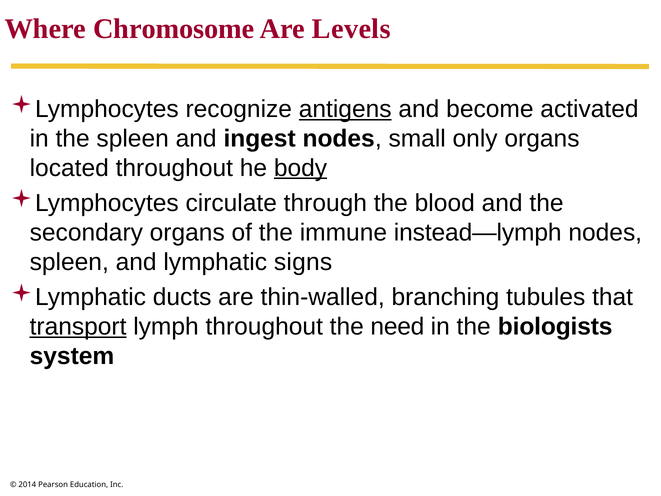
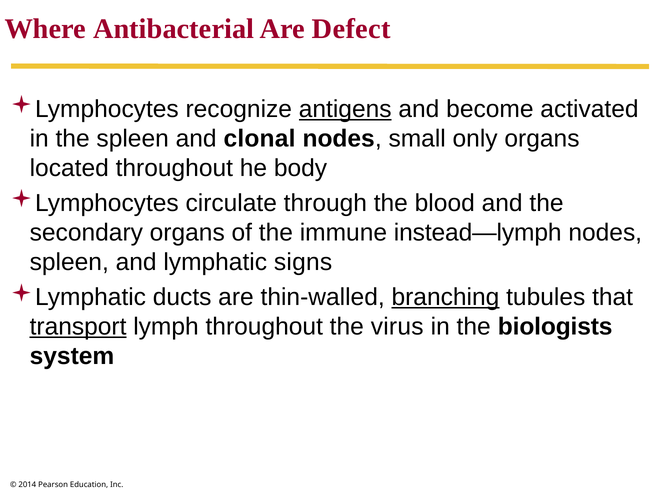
Chromosome: Chromosome -> Antibacterial
Levels: Levels -> Defect
ingest: ingest -> clonal
body underline: present -> none
branching underline: none -> present
need: need -> virus
